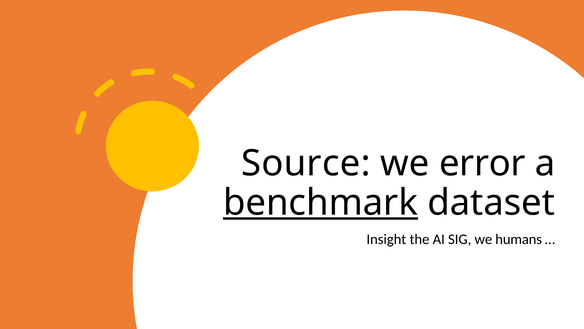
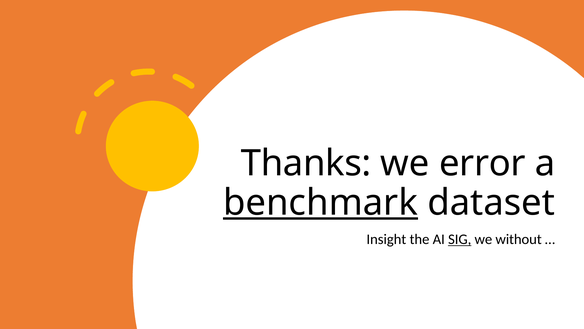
Source: Source -> Thanks
SIG underline: none -> present
humans: humans -> without
